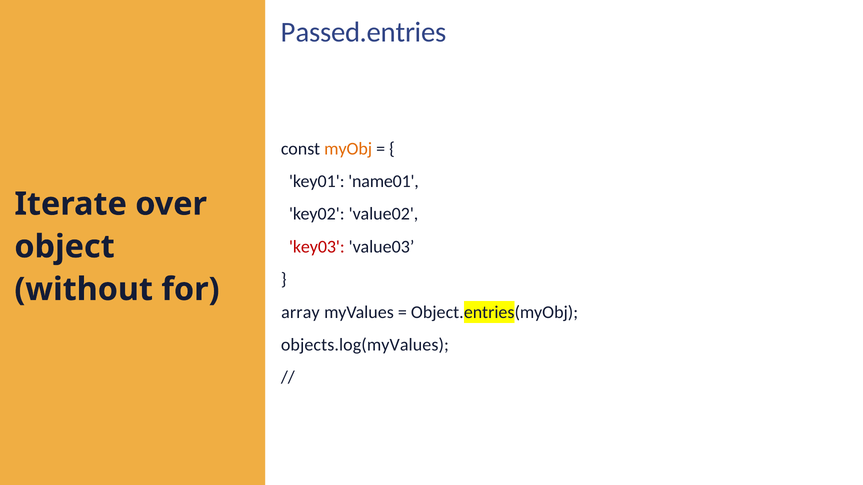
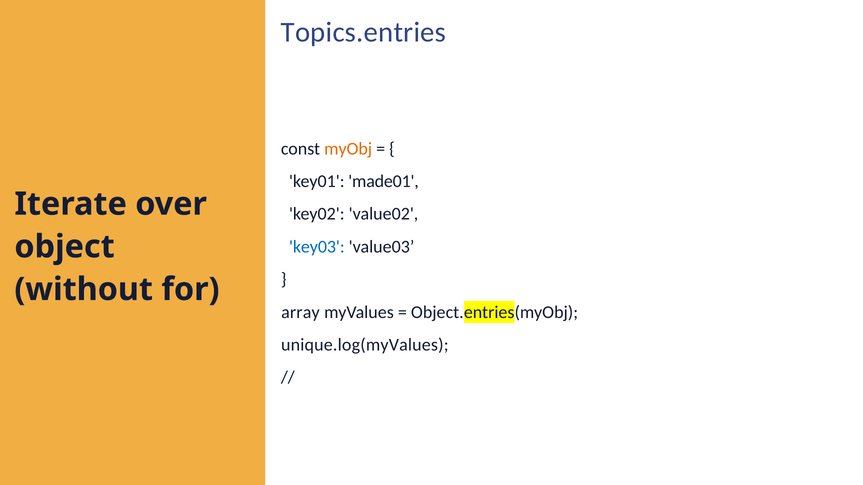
Passed.entries: Passed.entries -> Topics.entries
name01: name01 -> made01
key03 colour: red -> blue
objects.log(myValues: objects.log(myValues -> unique.log(myValues
